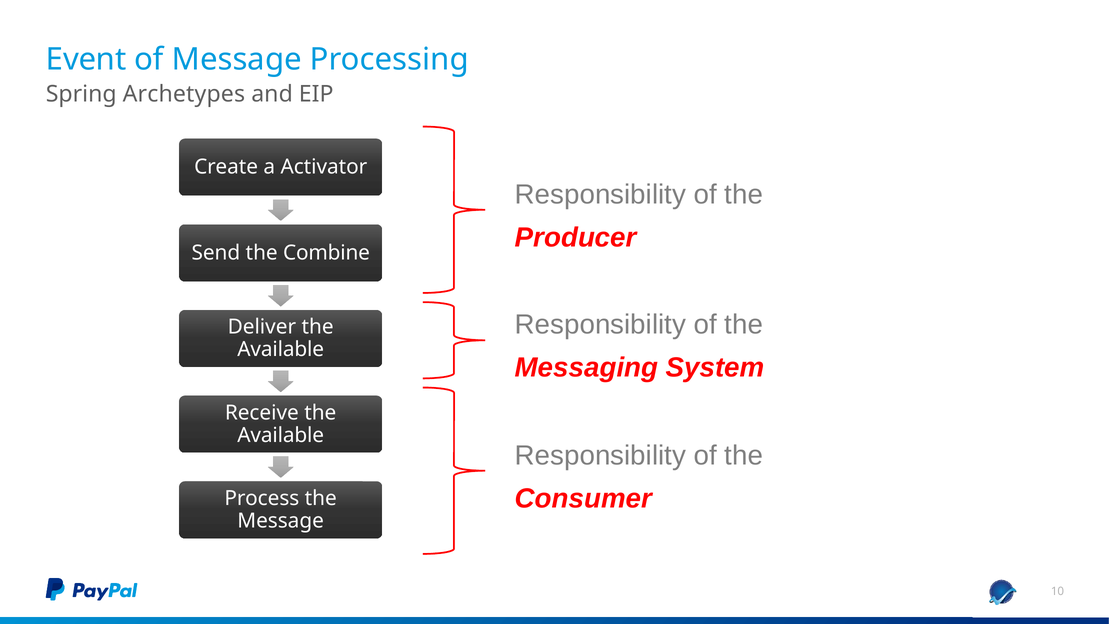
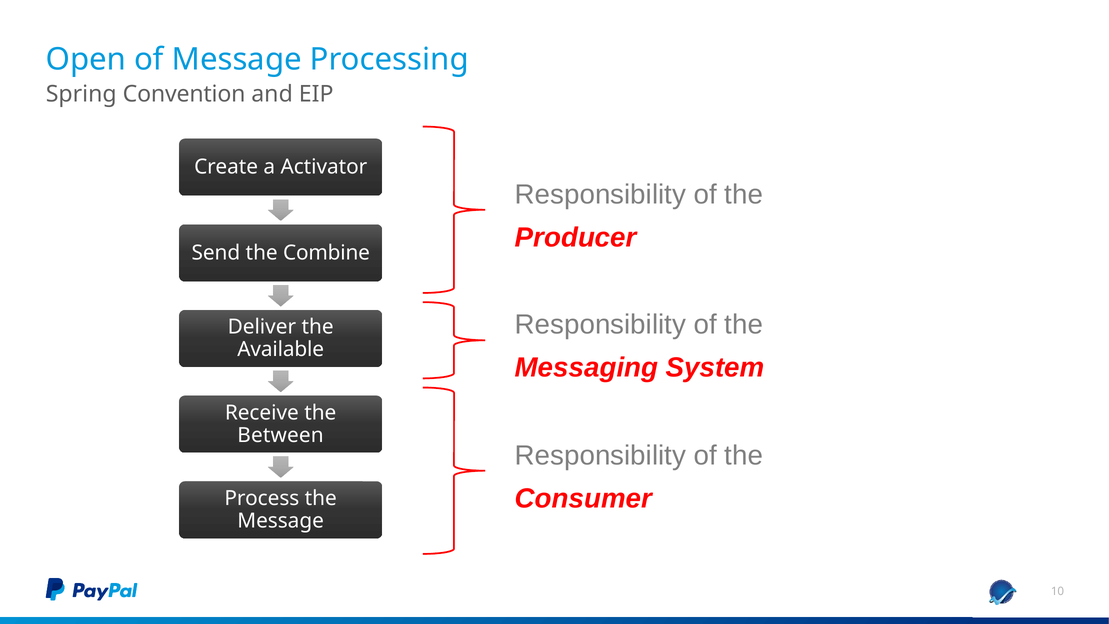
Event: Event -> Open
Archetypes: Archetypes -> Convention
Available at (281, 435): Available -> Between
